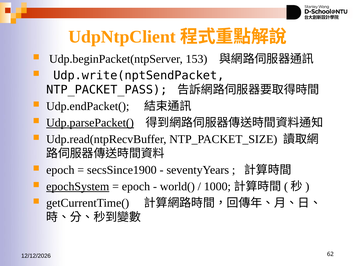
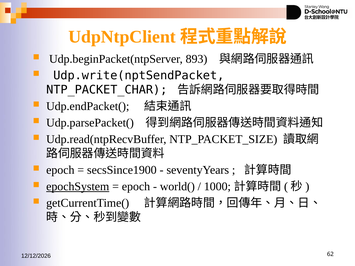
153: 153 -> 893
NTP_PACKET_PASS: NTP_PACKET_PASS -> NTP_PACKET_CHAR
Udp.parsePacket( underline: present -> none
